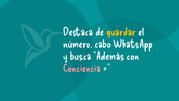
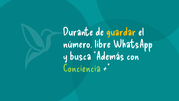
Destaca: Destaca -> Durante
cabo: cabo -> libre
Conciencia colour: pink -> light green
